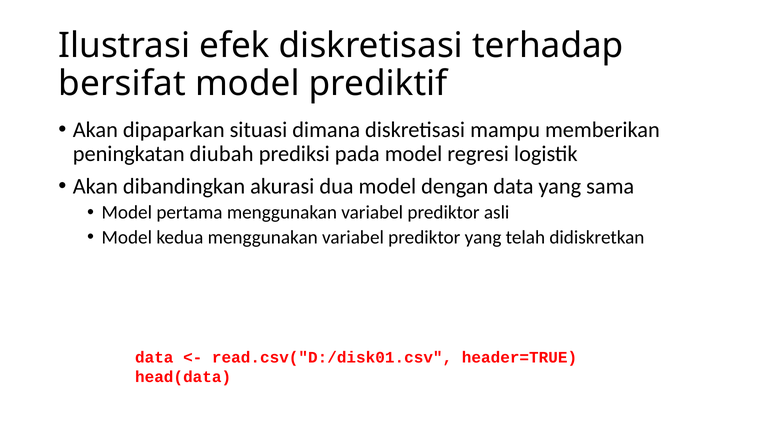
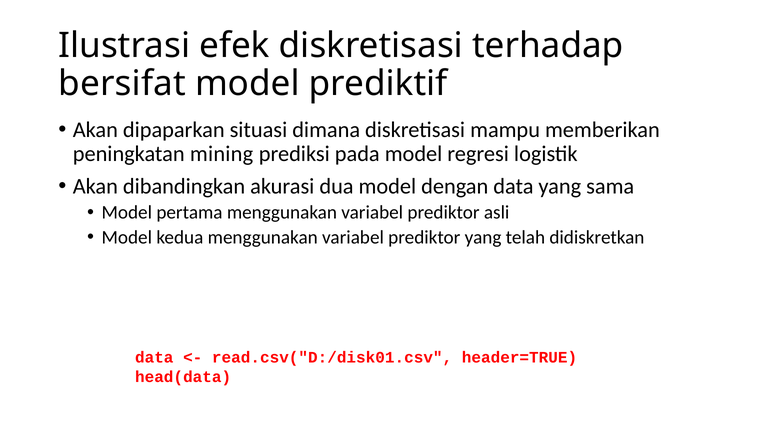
diubah: diubah -> mining
